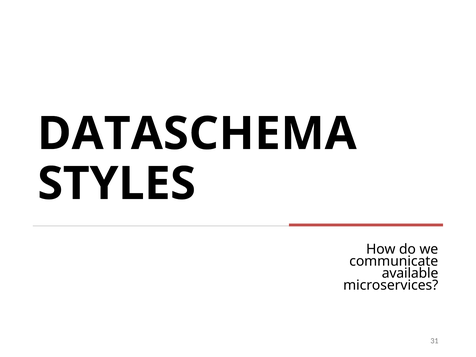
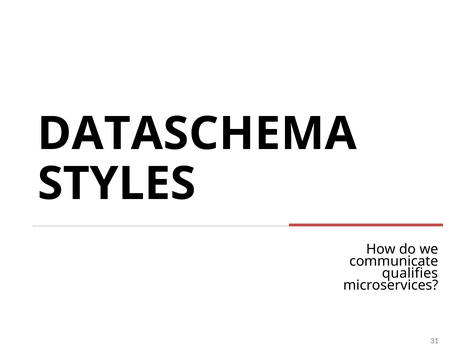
available: available -> qualifies
